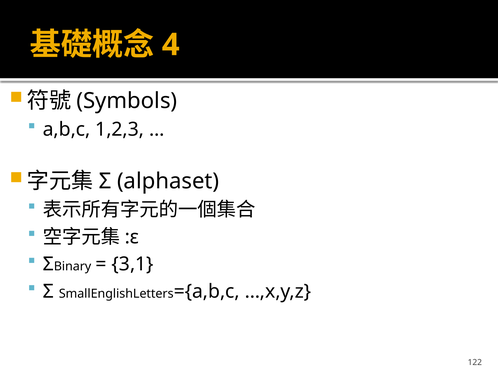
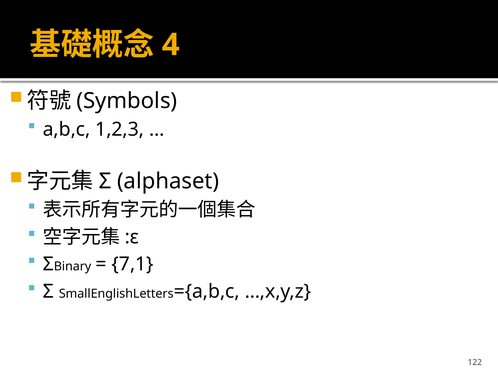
3,1: 3,1 -> 7,1
